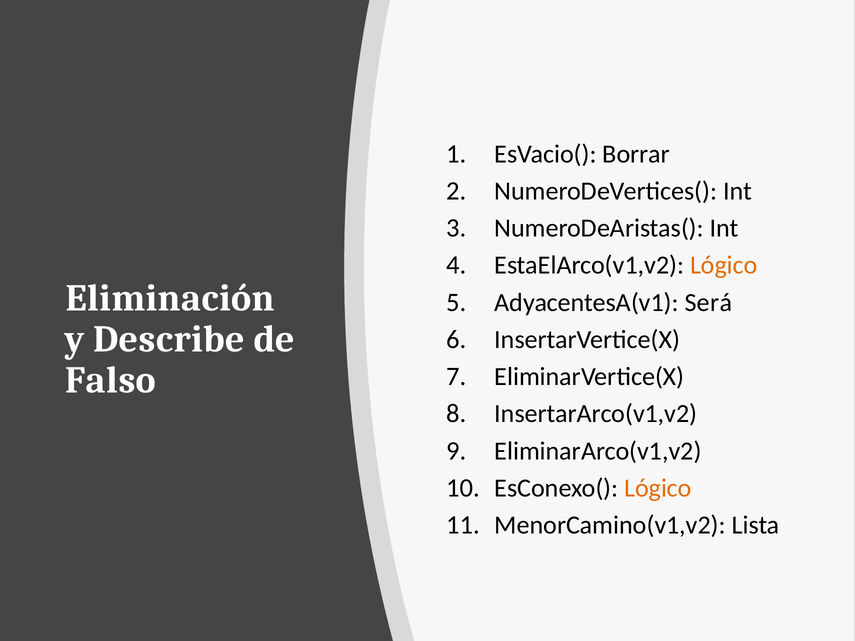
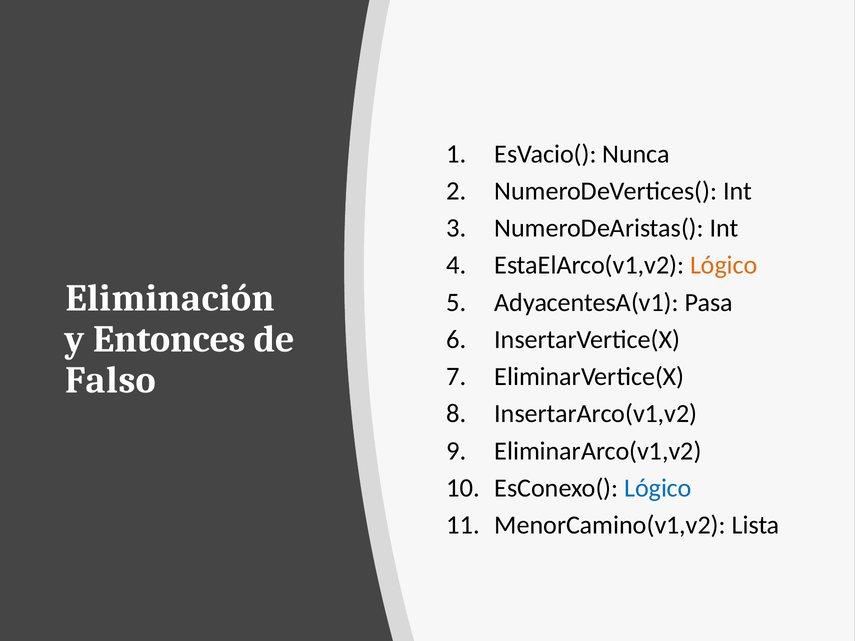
Borrar: Borrar -> Nunca
Será: Será -> Pasa
Describe: Describe -> Entonces
Lógico at (658, 488) colour: orange -> blue
